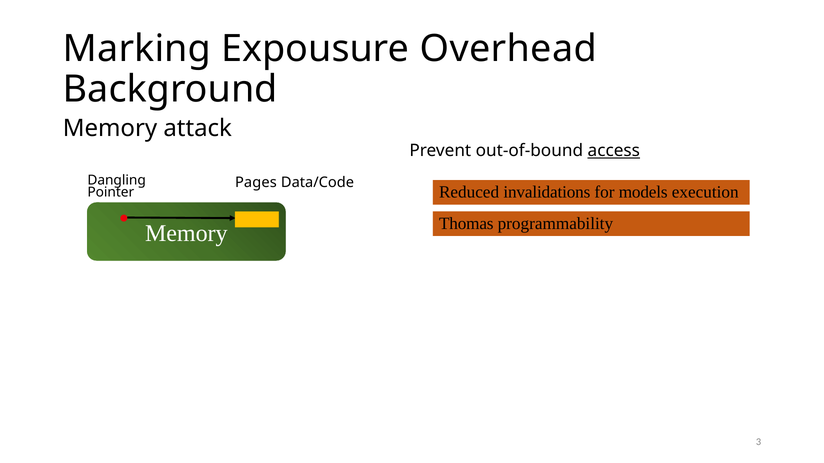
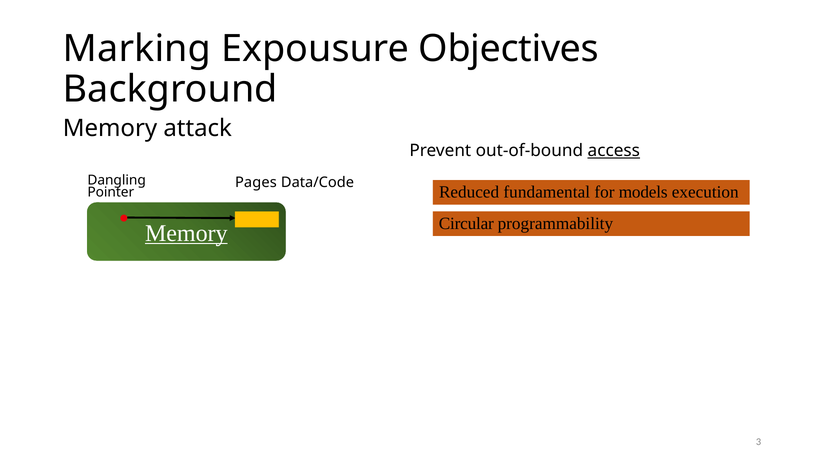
Overhead: Overhead -> Objectives
invalidations: invalidations -> fundamental
Thomas: Thomas -> Circular
Memory at (186, 233) underline: none -> present
